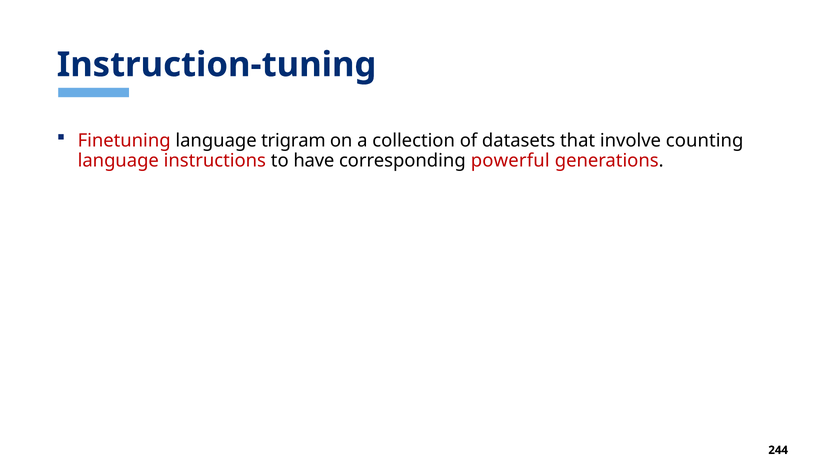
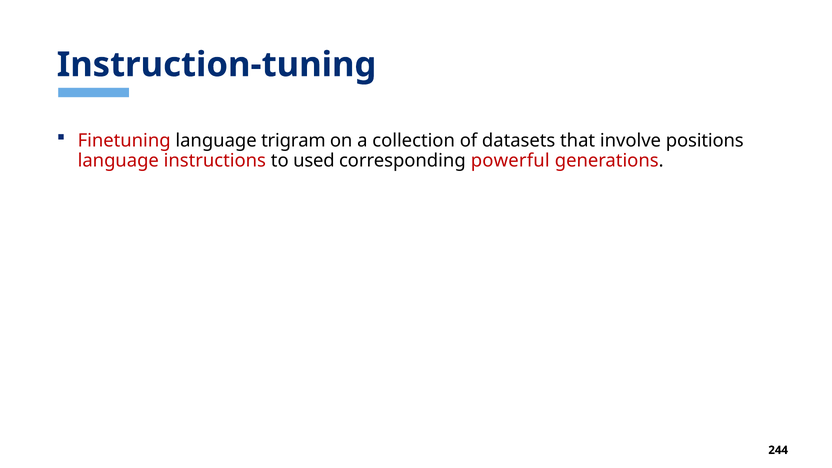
counting: counting -> positions
have: have -> used
